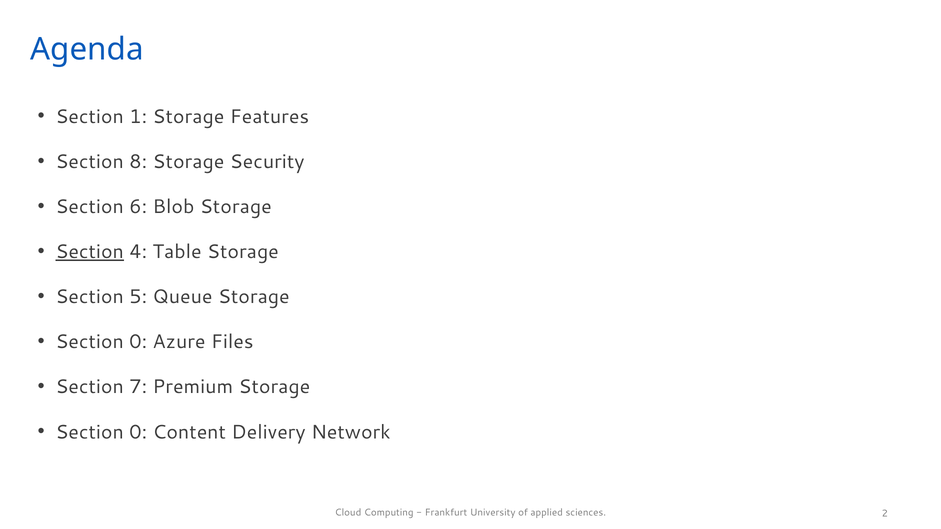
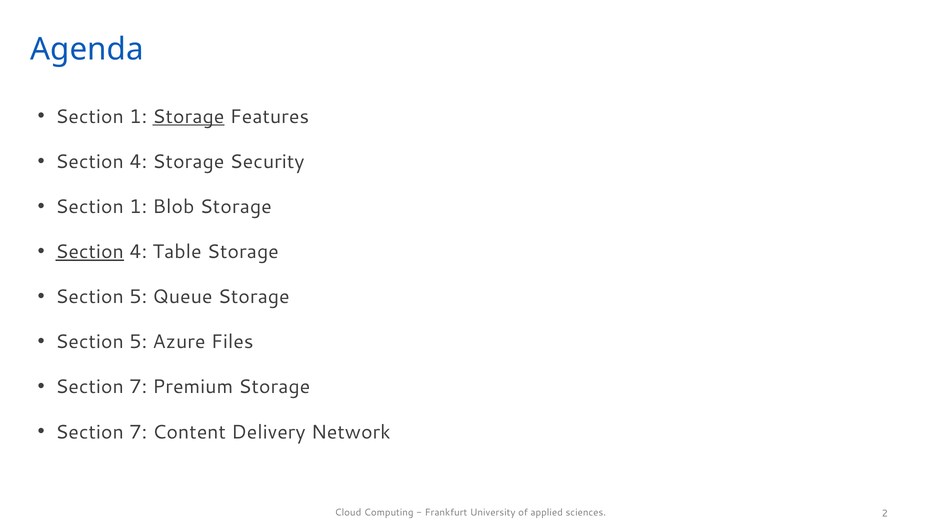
Storage at (188, 117) underline: none -> present
8 at (138, 162): 8 -> 4
6 at (138, 207): 6 -> 1
0 at (138, 342): 0 -> 5
0 at (138, 432): 0 -> 7
